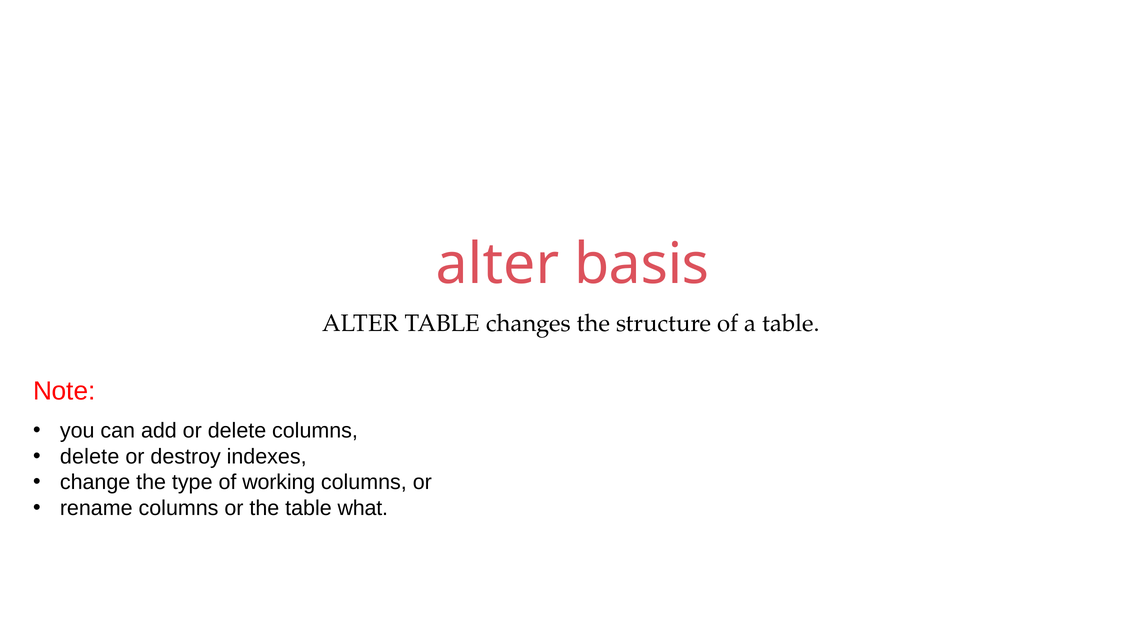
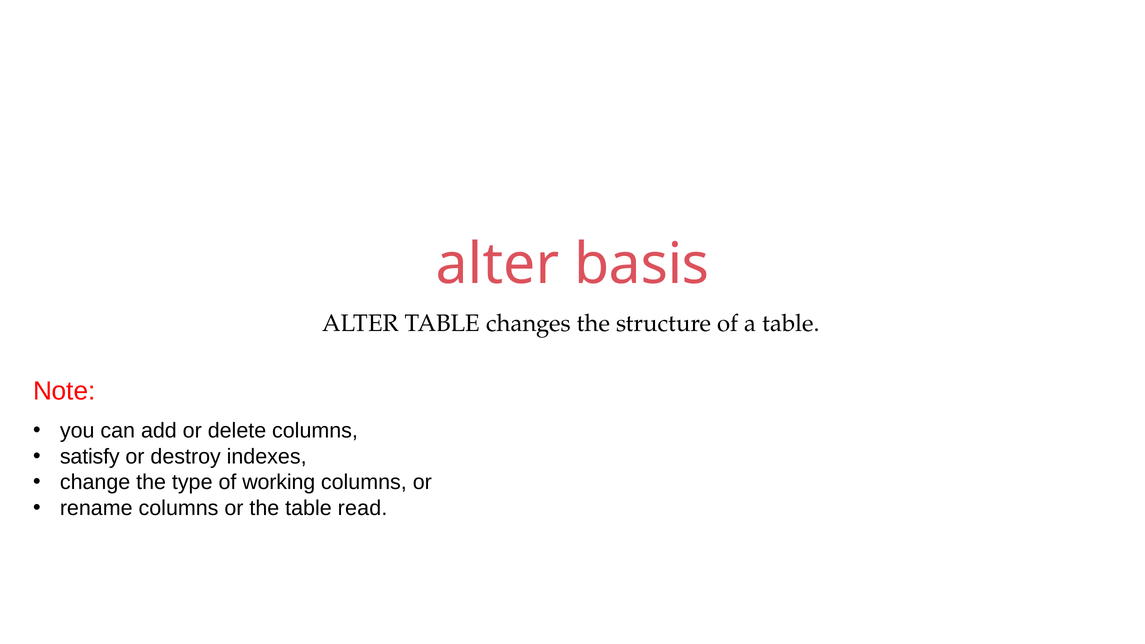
delete at (90, 457): delete -> satisfy
what: what -> read
